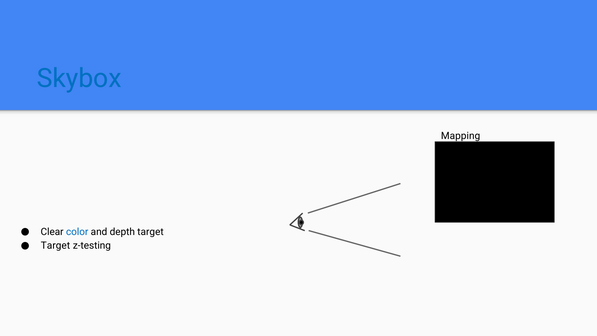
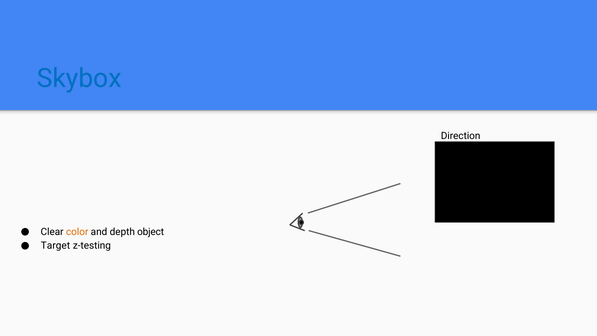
Mapping: Mapping -> Direction
color colour: blue -> orange
depth target: target -> object
